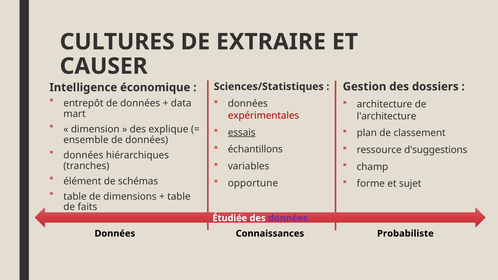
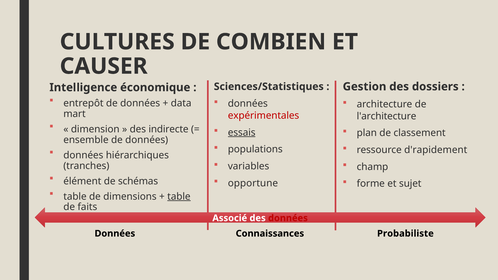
EXTRAIRE: EXTRAIRE -> COMBIEN
explique: explique -> indirecte
échantillons: échantillons -> populations
d'suggestions: d'suggestions -> d'rapidement
table at (179, 197) underline: none -> present
Étudiée: Étudiée -> Associé
données at (288, 218) colour: purple -> red
